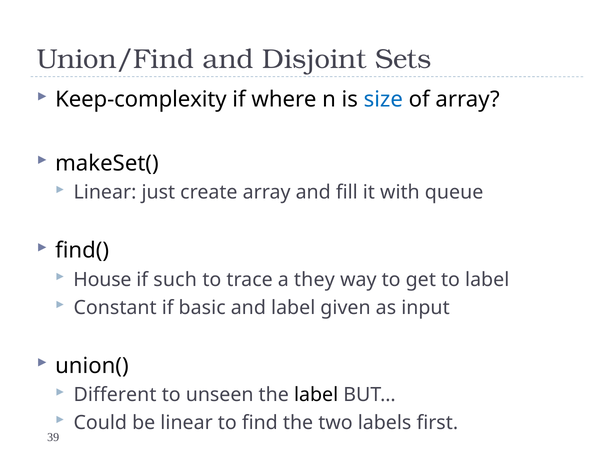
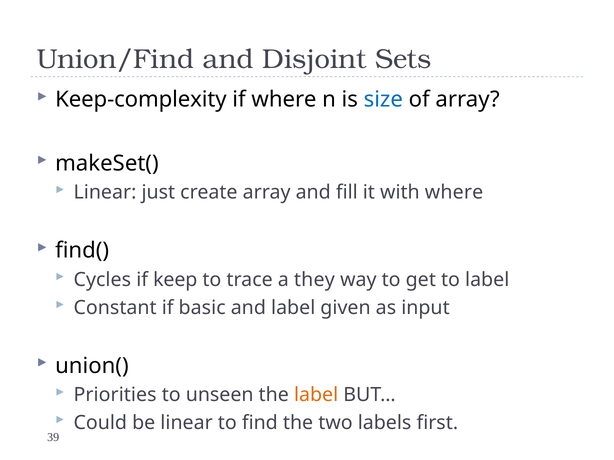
with queue: queue -> where
House: House -> Cycles
such: such -> keep
Different: Different -> Priorities
label at (316, 395) colour: black -> orange
